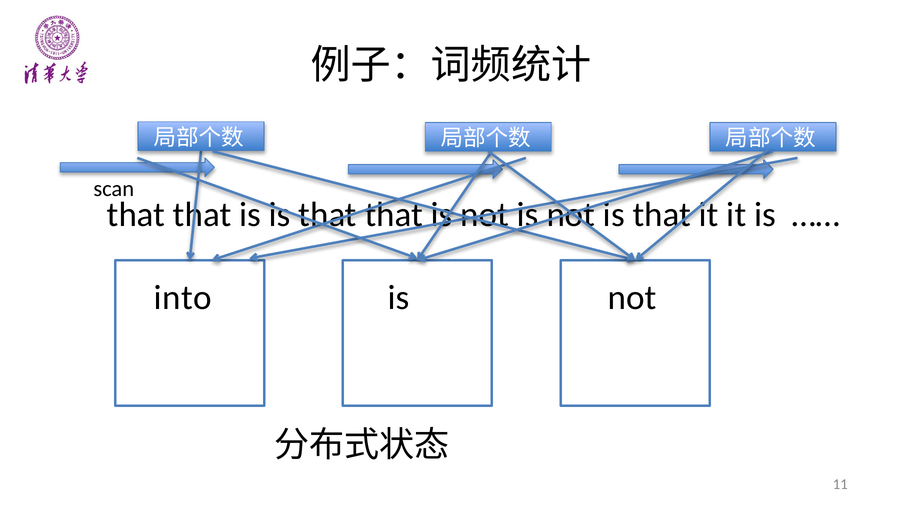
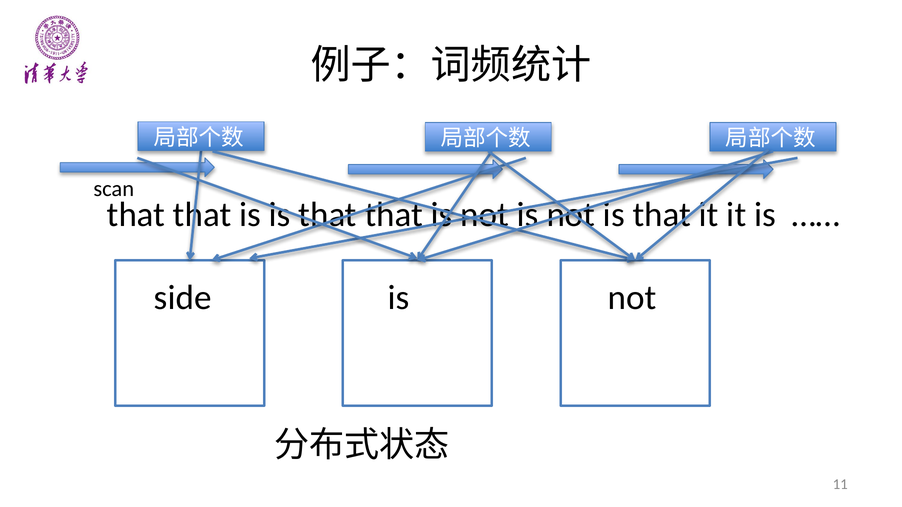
into: into -> side
